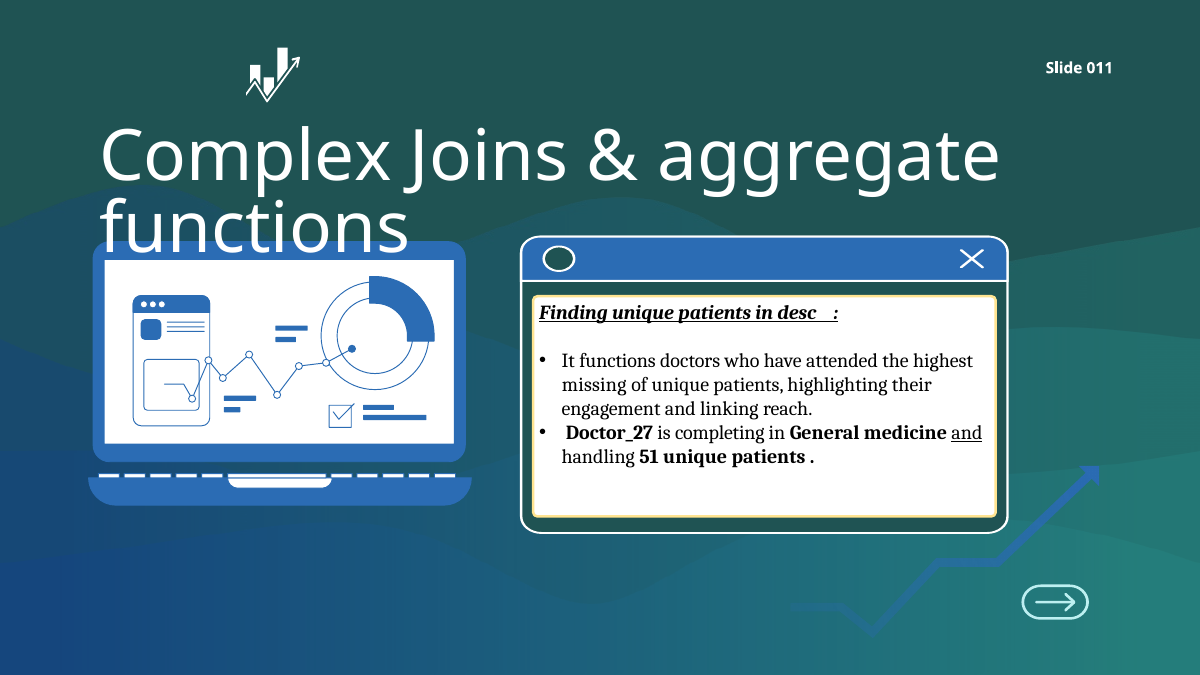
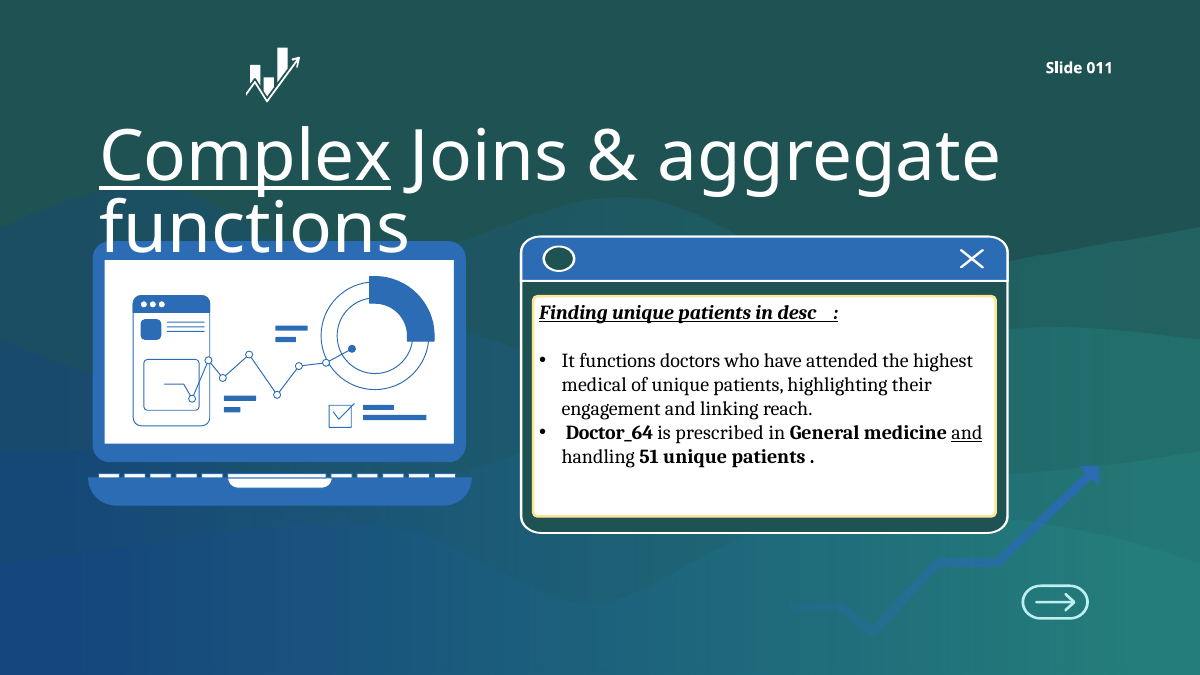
Complex underline: none -> present
missing: missing -> medical
Doctor_27: Doctor_27 -> Doctor_64
completing: completing -> prescribed
